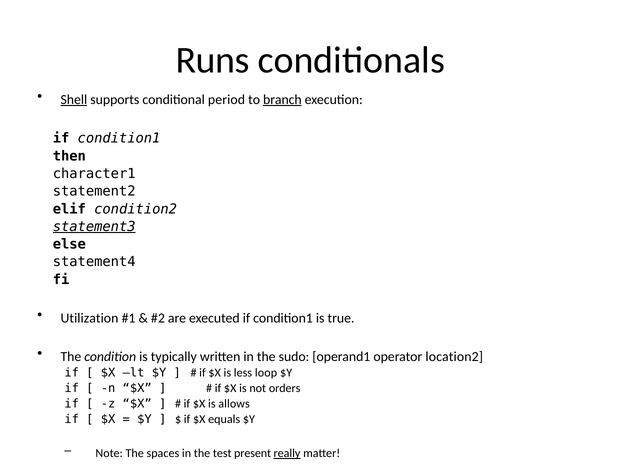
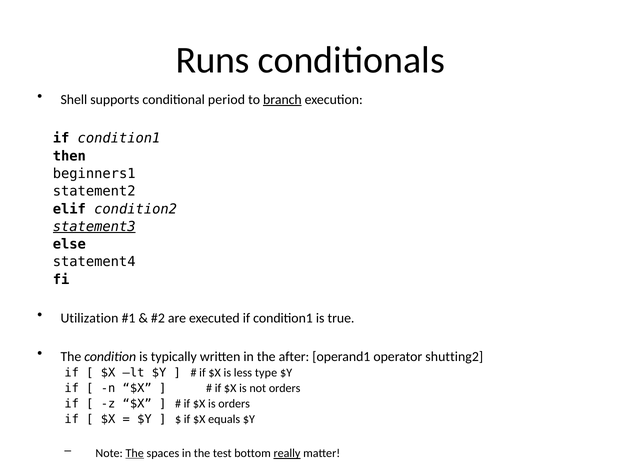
Shell underline: present -> none
character1: character1 -> beginners1
sudo: sudo -> after
location2: location2 -> shutting2
loop: loop -> type
is allows: allows -> orders
The at (135, 453) underline: none -> present
present: present -> bottom
